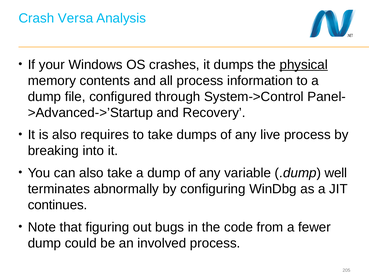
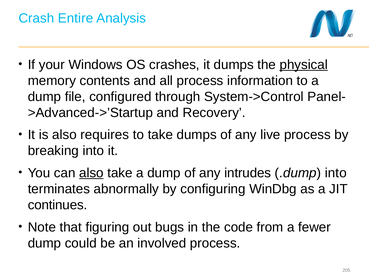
Versa: Versa -> Entire
also at (91, 173) underline: none -> present
variable: variable -> intrudes
.dump well: well -> into
